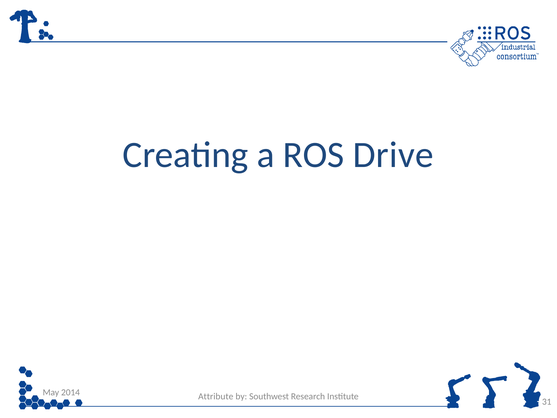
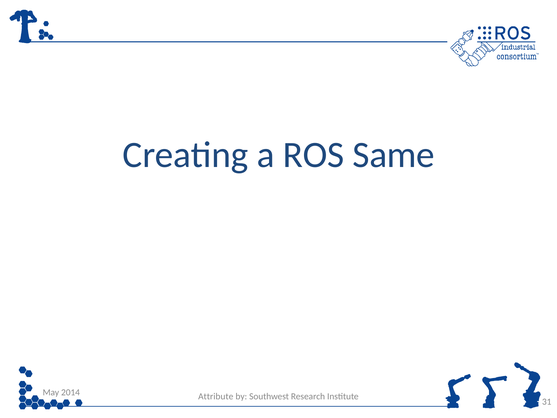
Drive: Drive -> Same
